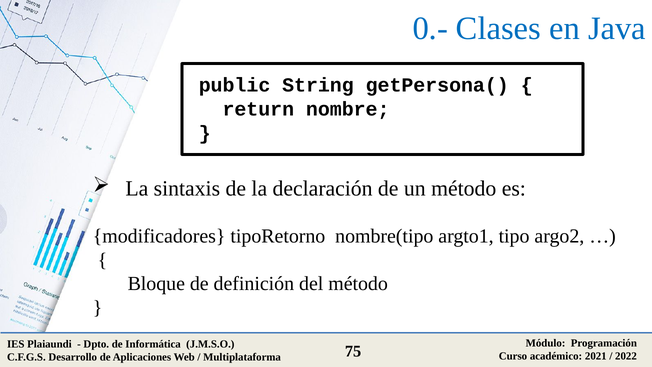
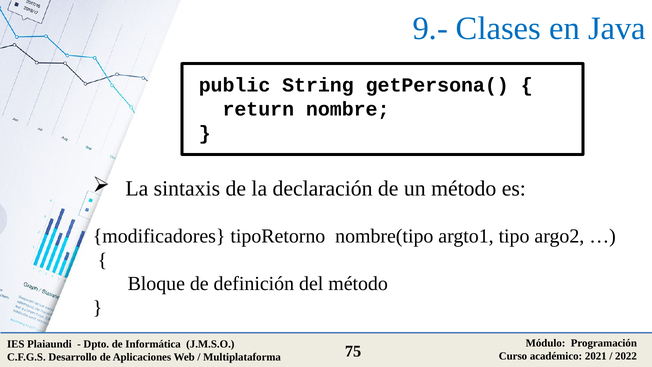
0.-: 0.- -> 9.-
